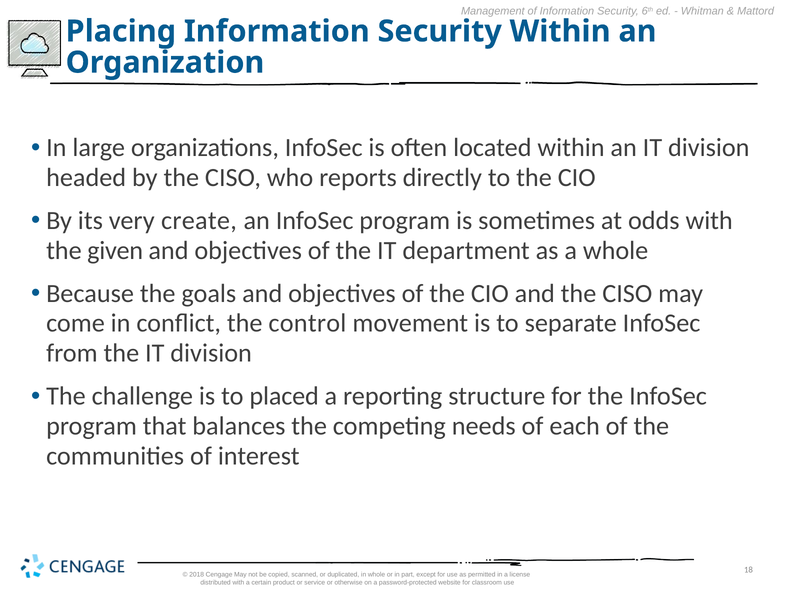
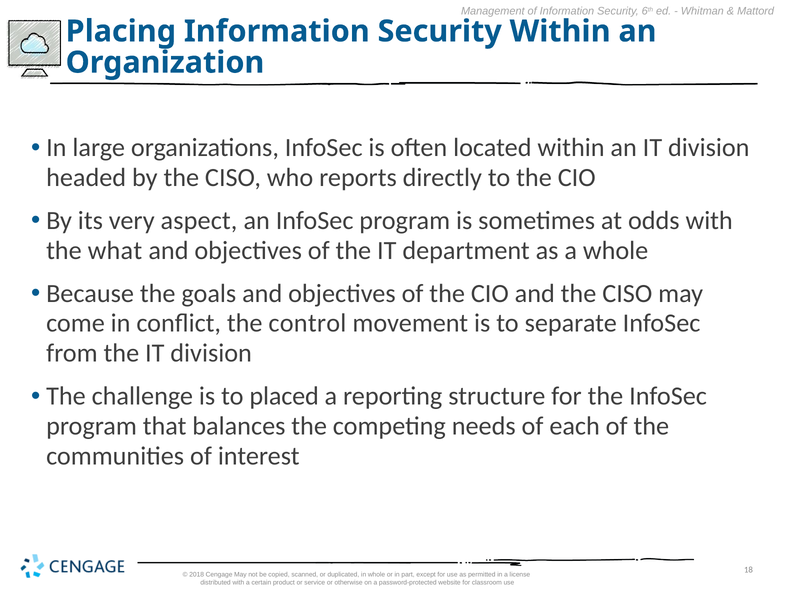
create: create -> aspect
given: given -> what
